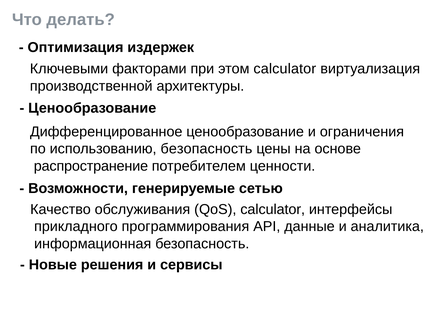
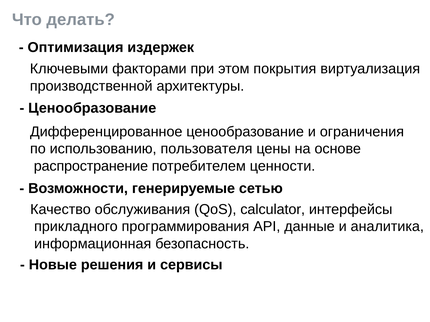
этом calculator: calculator -> покрытия
использованию безопасность: безопасность -> пользователя
